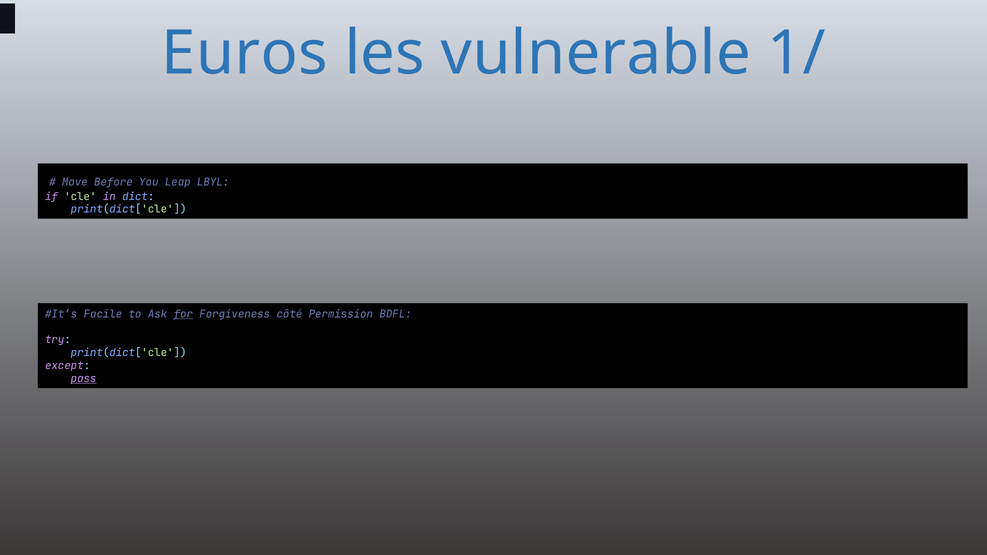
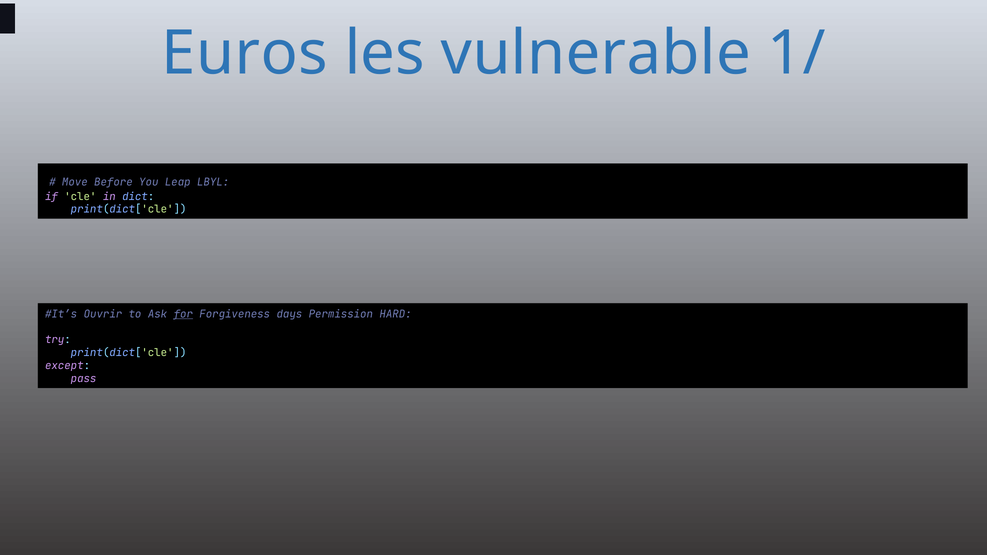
Facile: Facile -> Ouvrir
côté: côté -> days
BDFL: BDFL -> HARD
pass underline: present -> none
